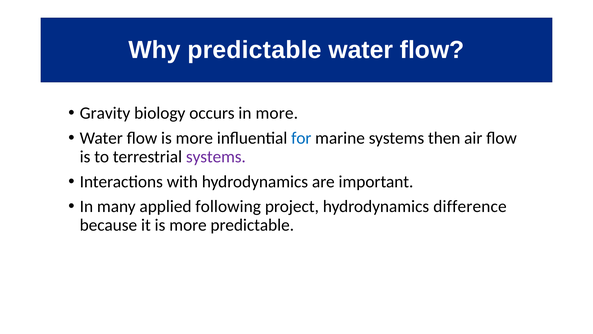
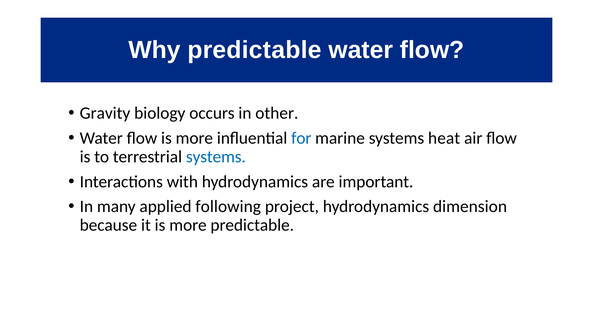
in more: more -> other
then: then -> heat
systems at (216, 157) colour: purple -> blue
difference: difference -> dimension
